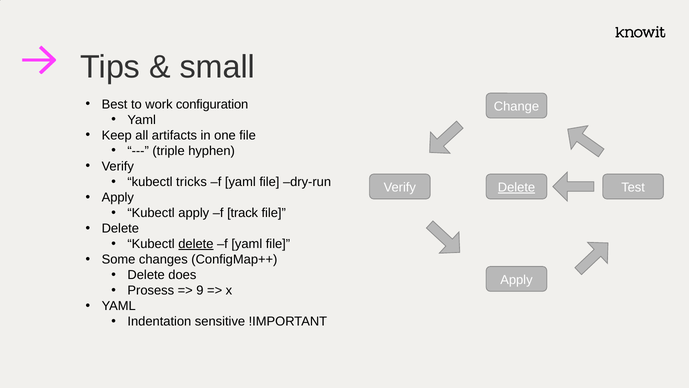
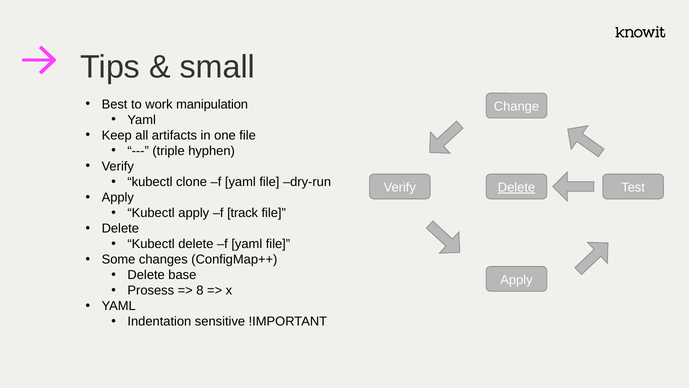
configuration: configuration -> manipulation
tricks: tricks -> clone
delete at (196, 244) underline: present -> none
does: does -> base
9: 9 -> 8
